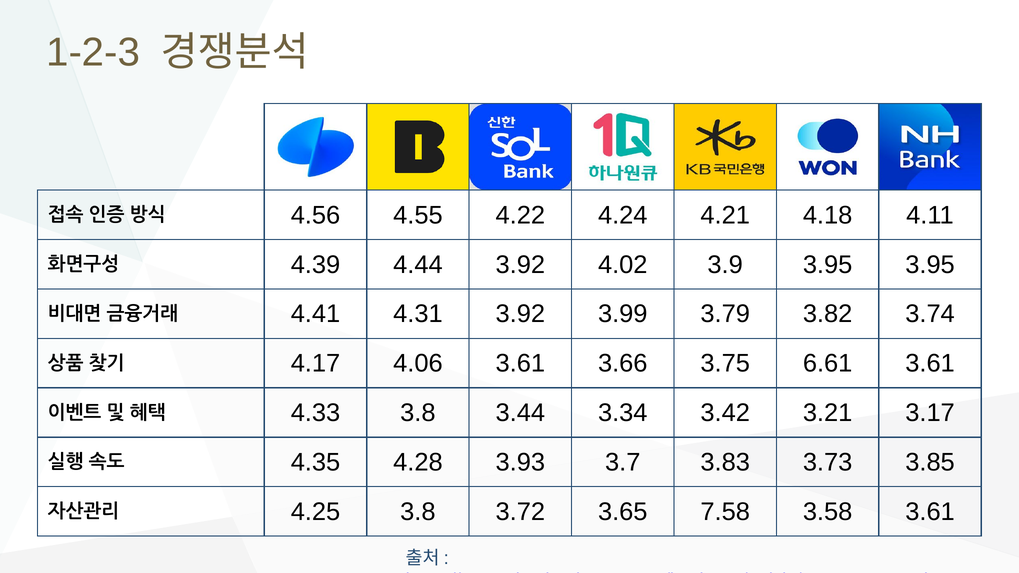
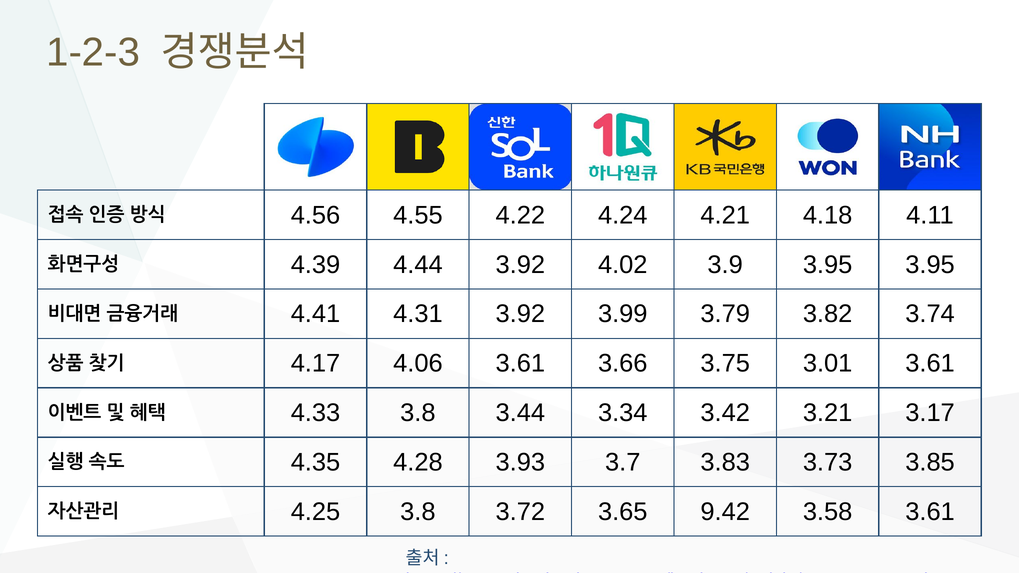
6.61: 6.61 -> 3.01
7.58: 7.58 -> 9.42
